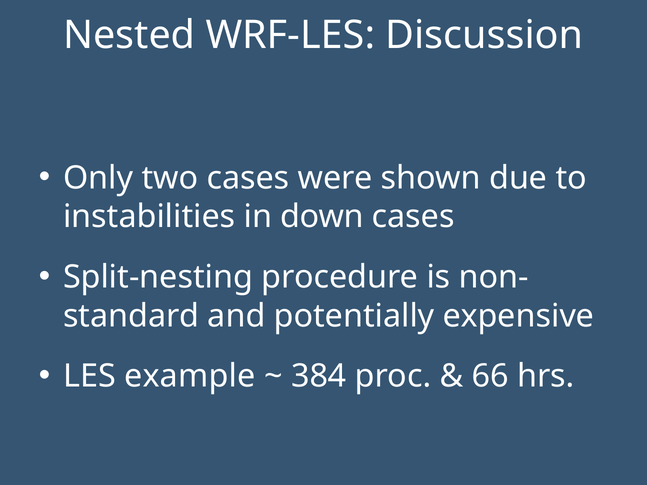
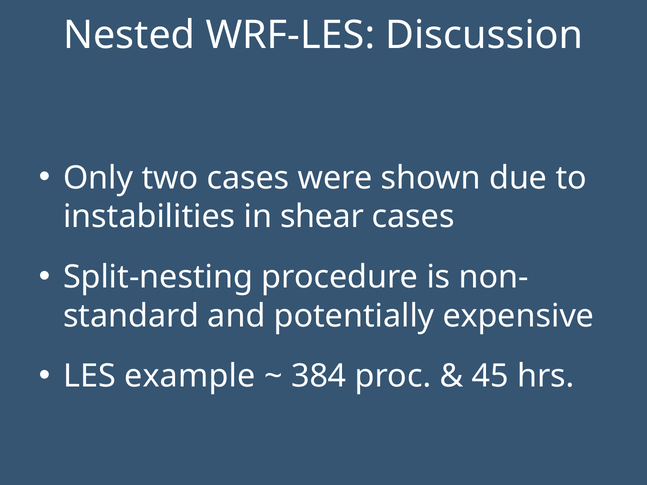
down: down -> shear
66: 66 -> 45
